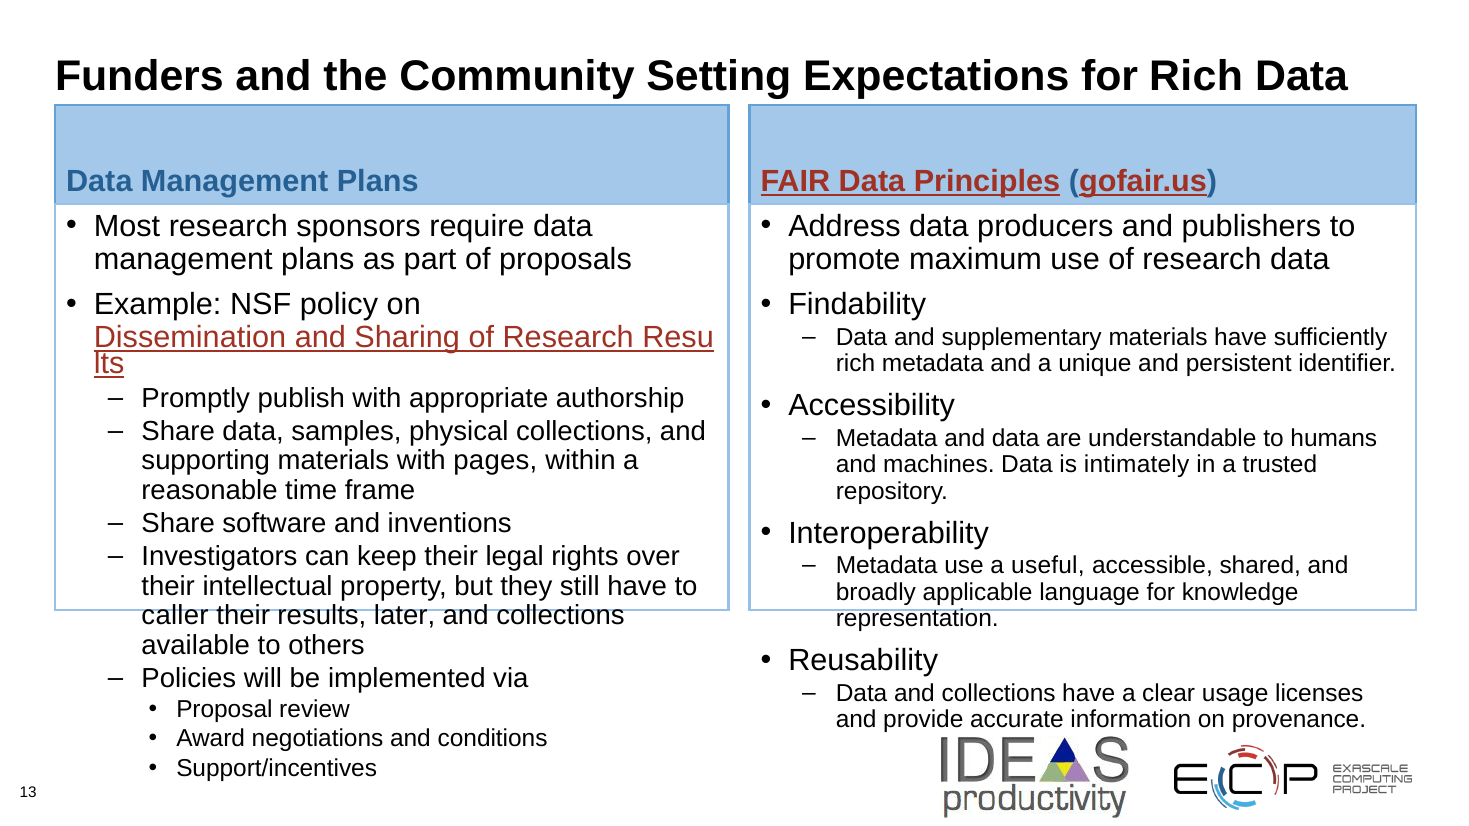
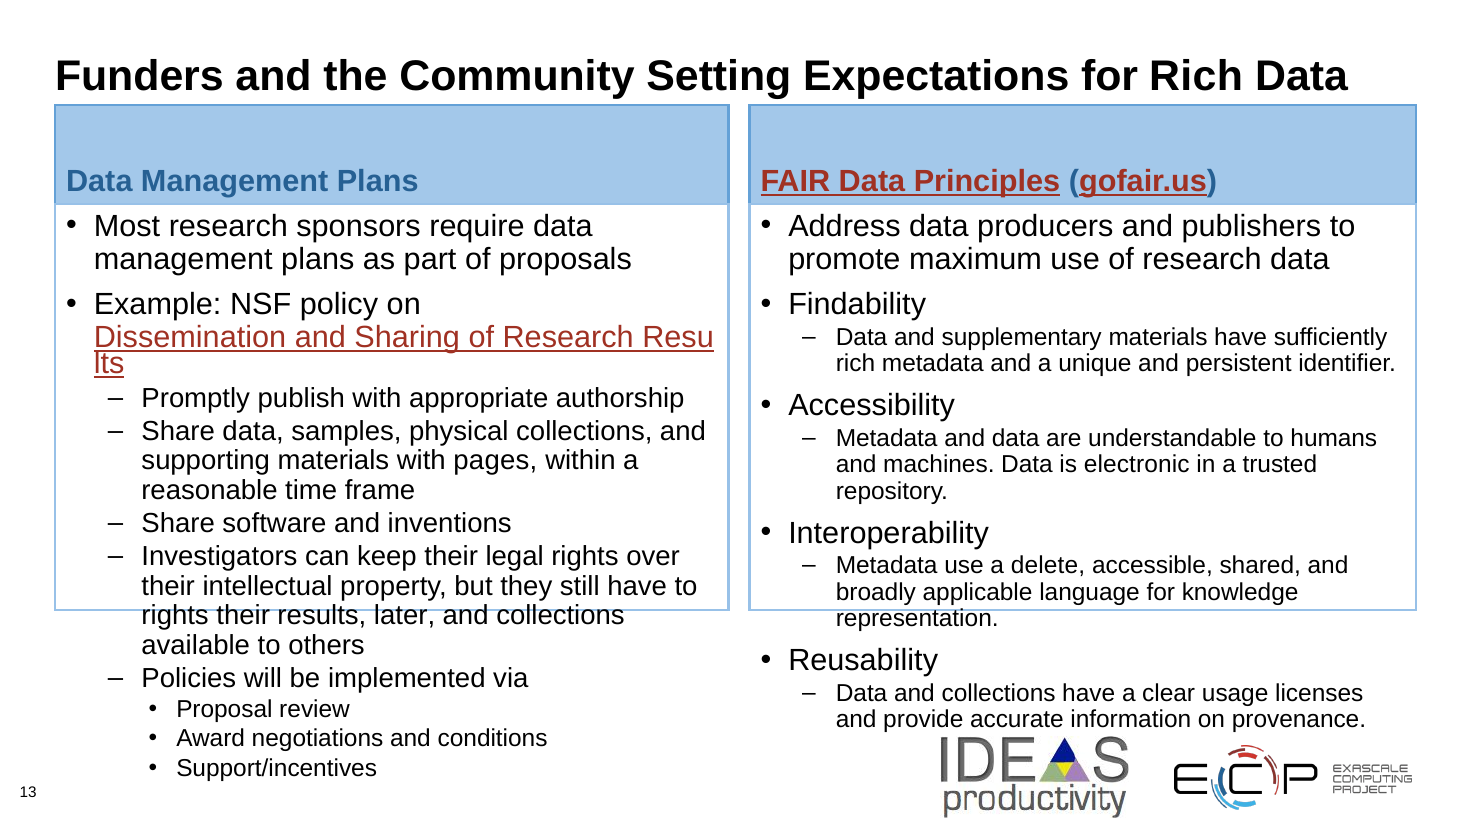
intimately: intimately -> electronic
useful: useful -> delete
caller at (175, 616): caller -> rights
